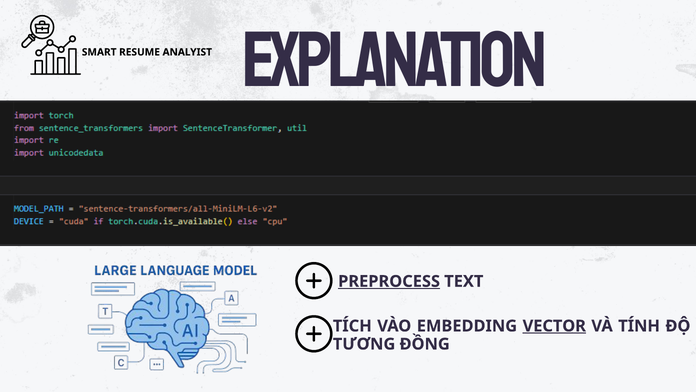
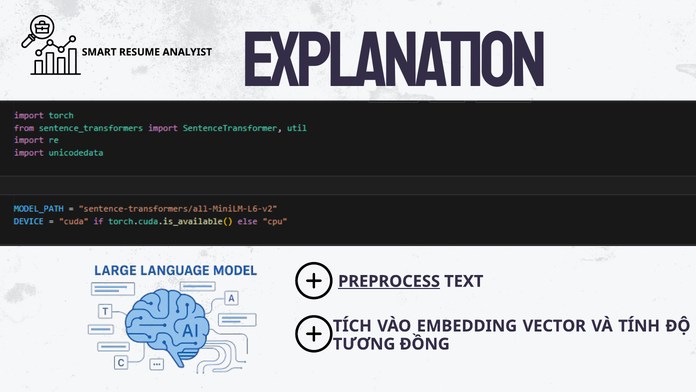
VECTOR underline: present -> none
